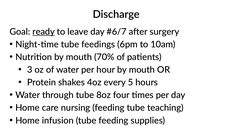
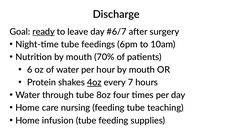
3: 3 -> 6
4oz underline: none -> present
5: 5 -> 7
